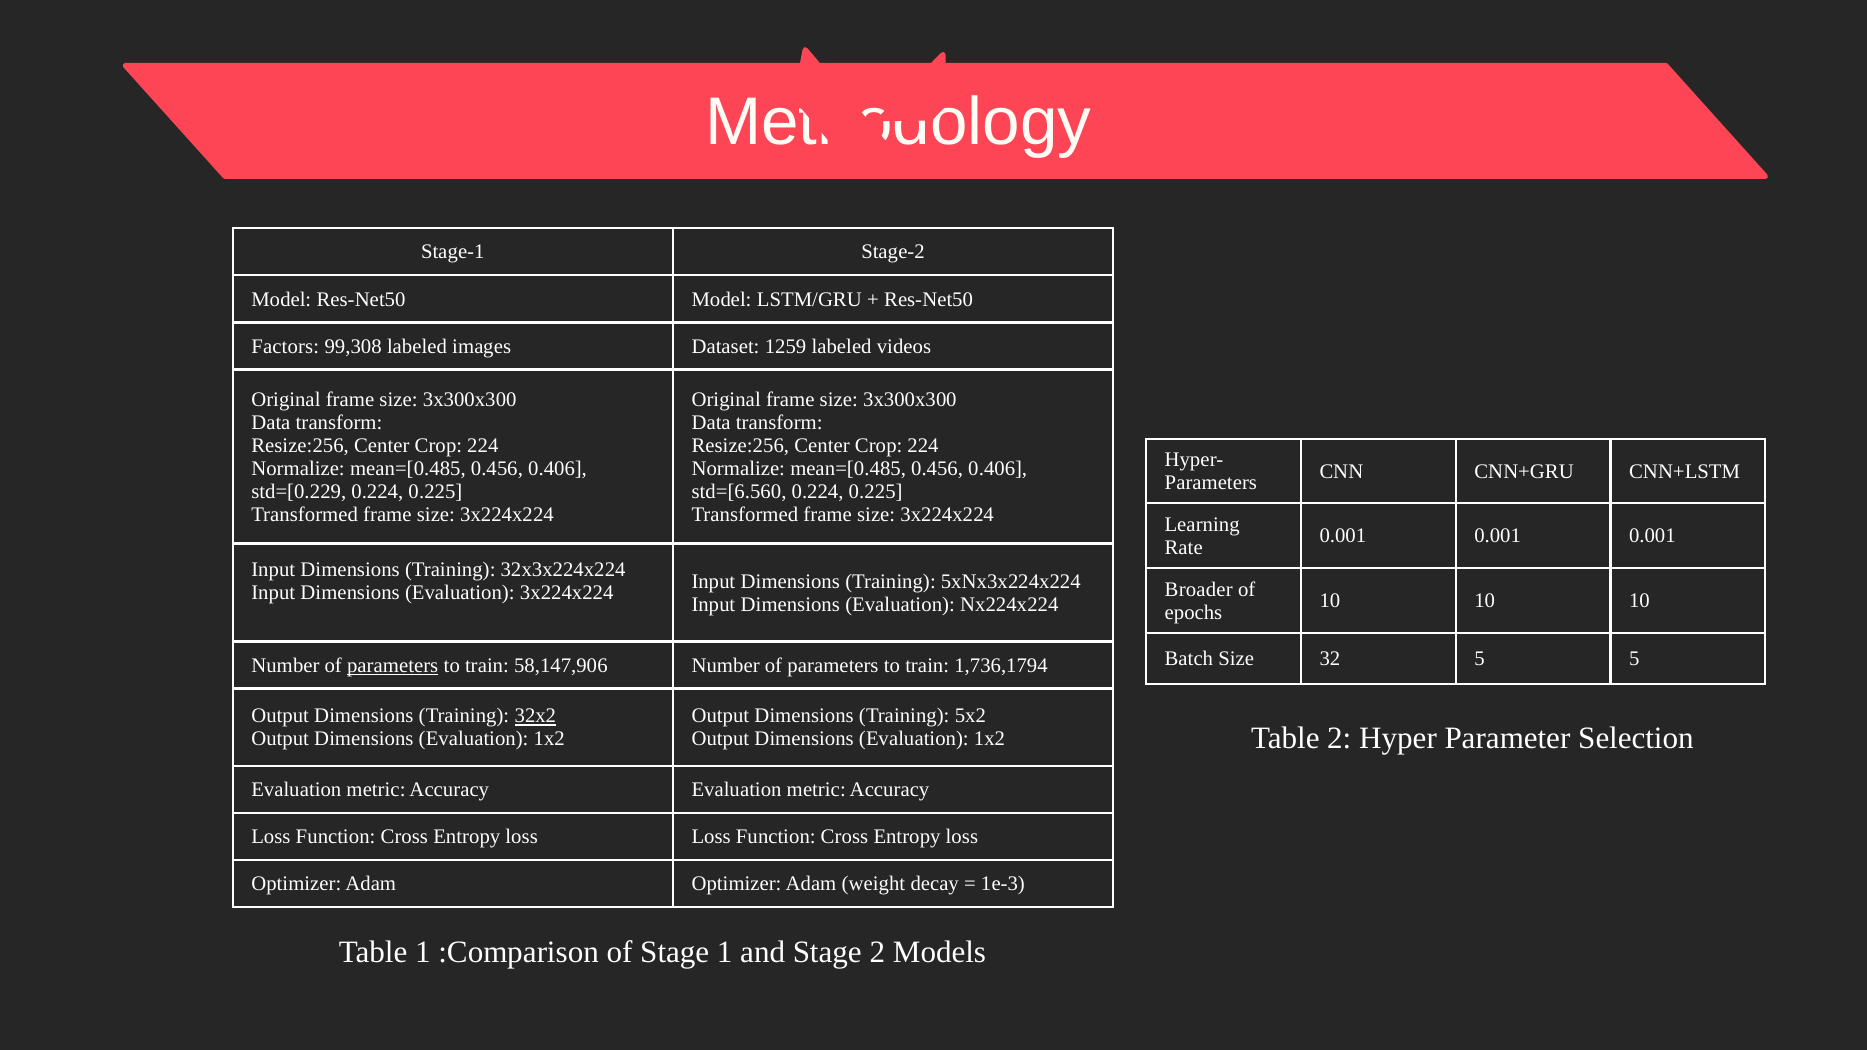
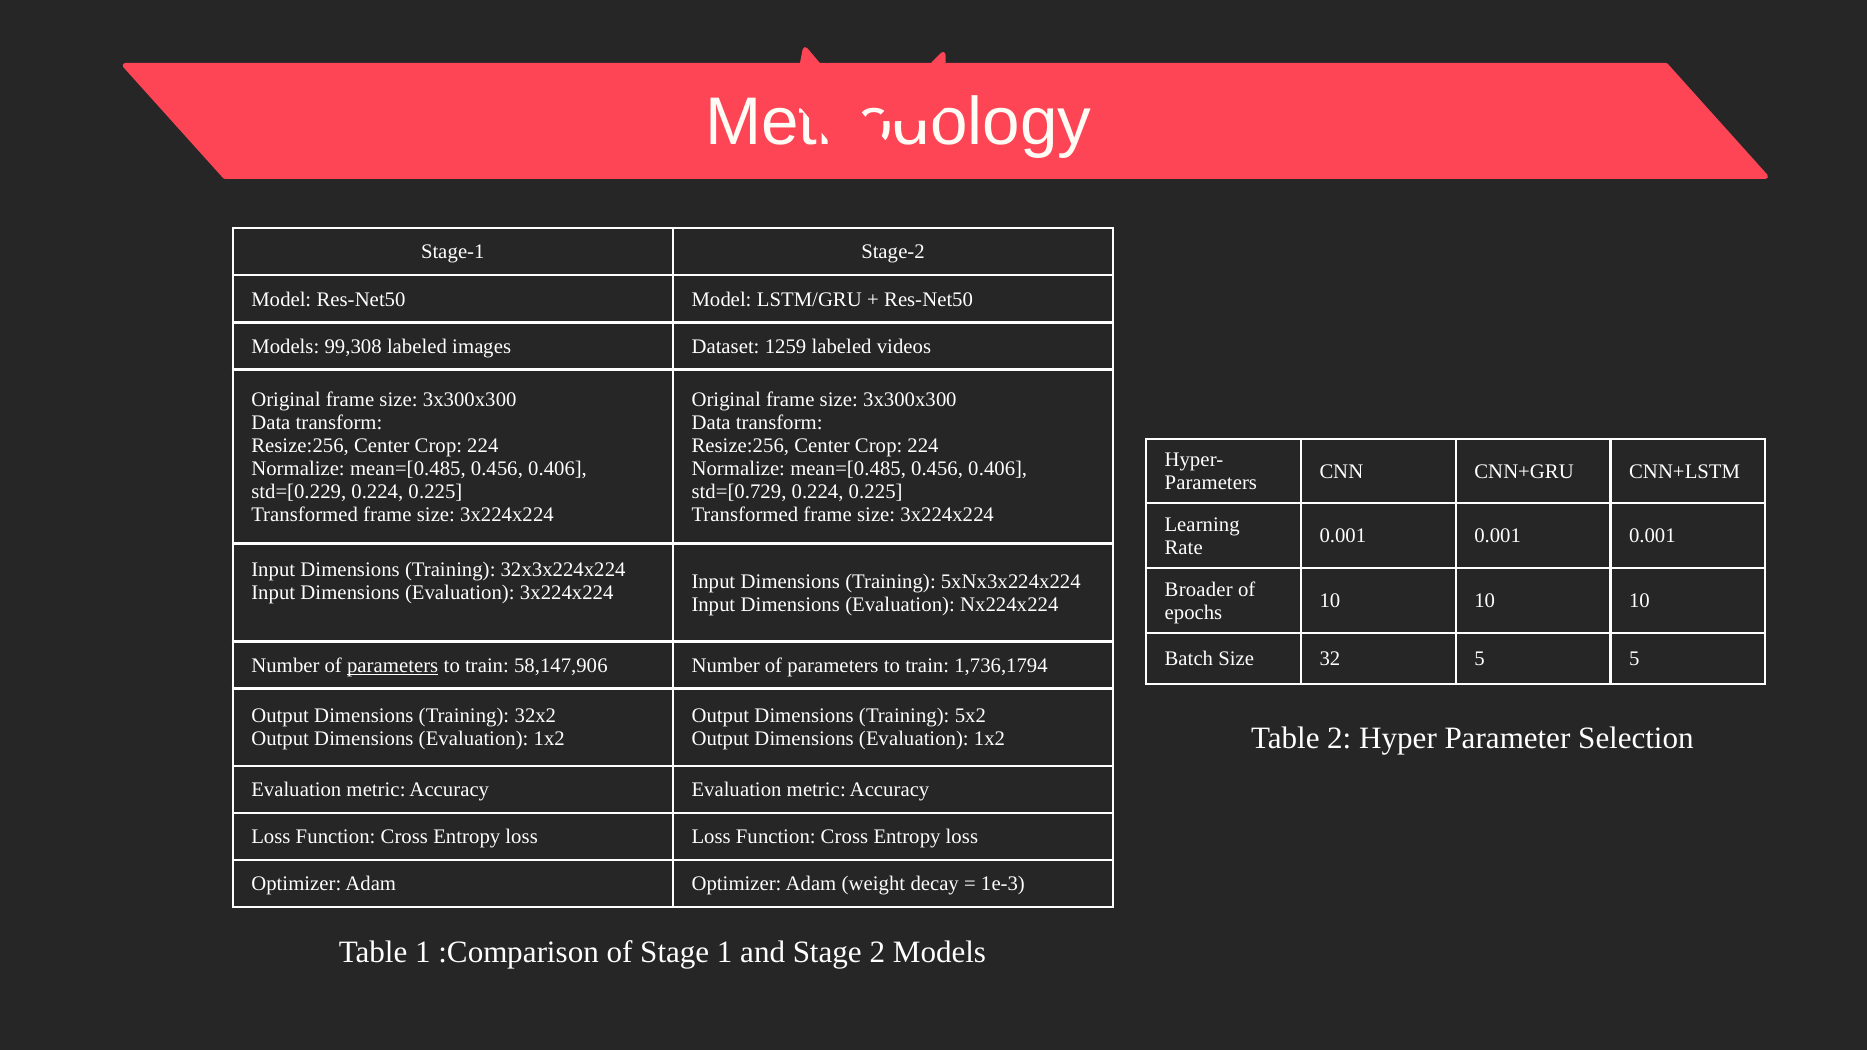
Factors at (285, 346): Factors -> Models
std=[6.560: std=[6.560 -> std=[0.729
32x2 underline: present -> none
